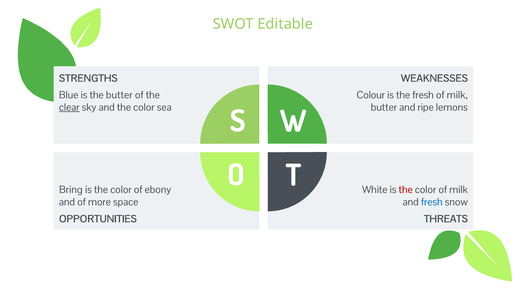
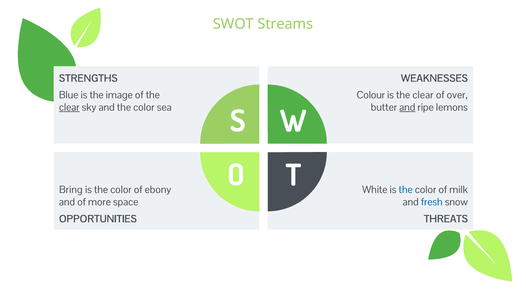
Editable: Editable -> Streams
the butter: butter -> image
is the fresh: fresh -> clear
milk at (457, 95): milk -> over
and at (407, 107) underline: none -> present
the at (406, 190) colour: red -> blue
